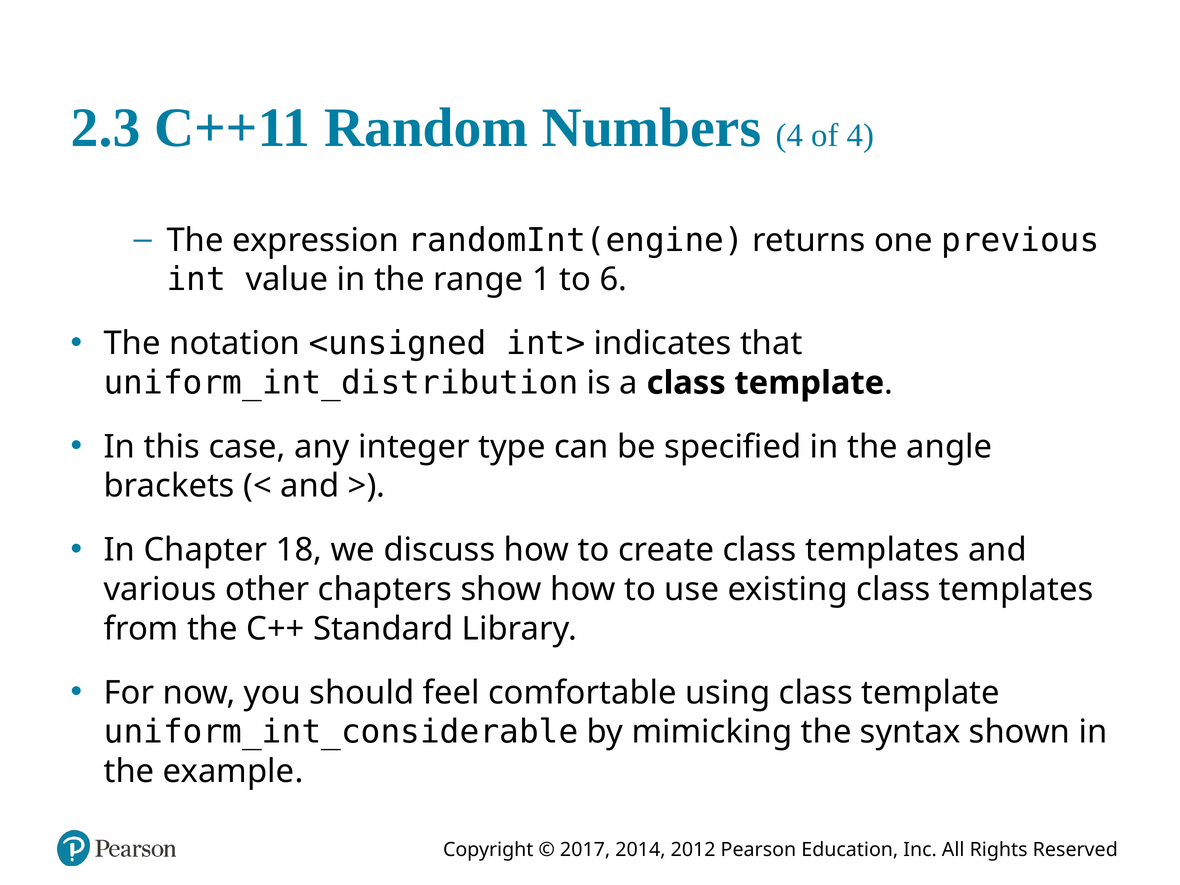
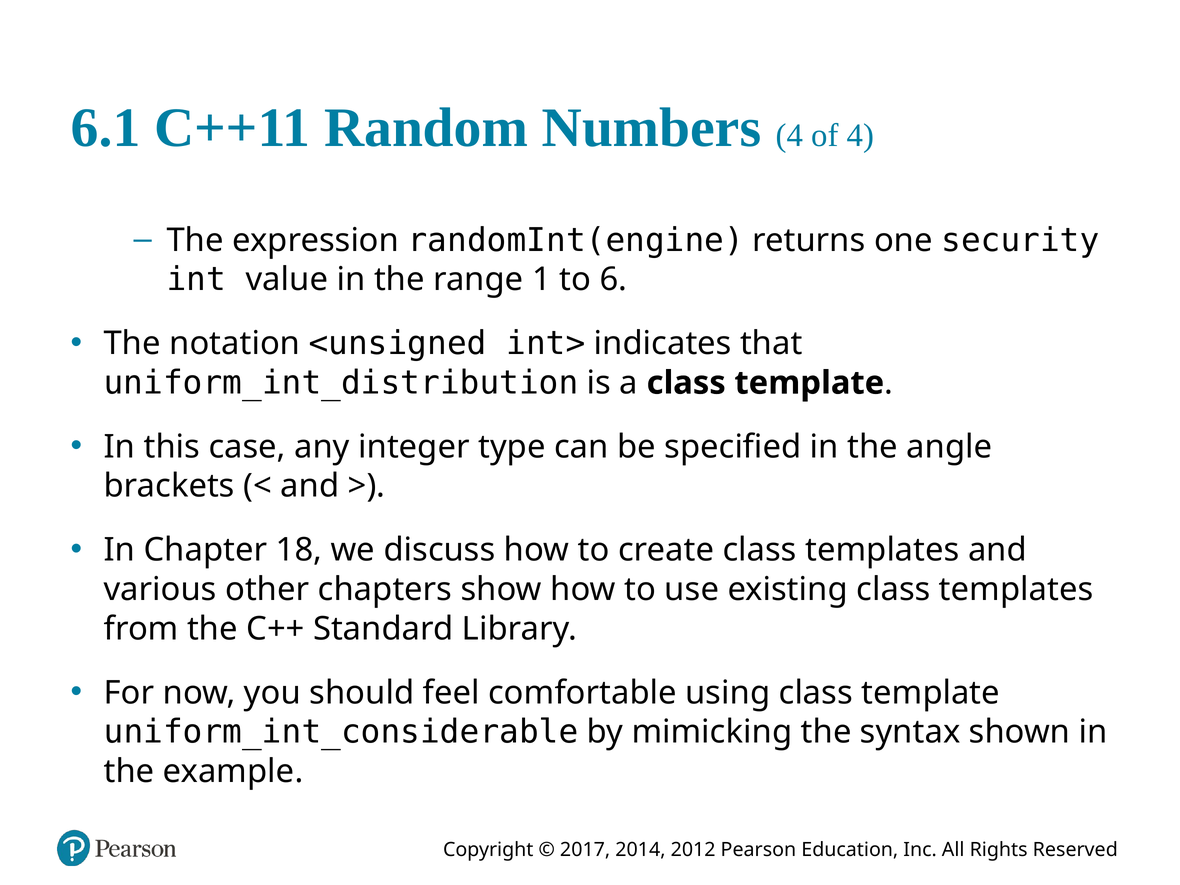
2.3: 2.3 -> 6.1
previous: previous -> security
